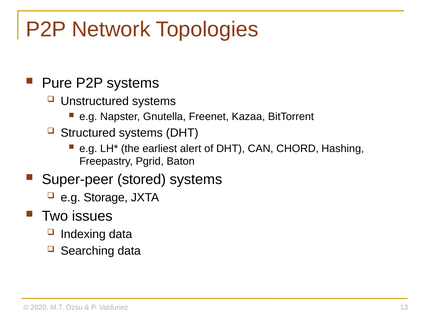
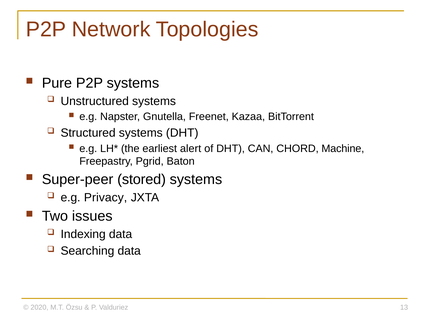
Hashing: Hashing -> Machine
Storage: Storage -> Privacy
